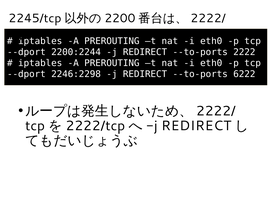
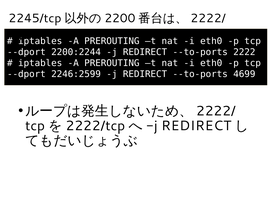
2246:2298: 2246:2298 -> 2246:2599
6222: 6222 -> 4699
